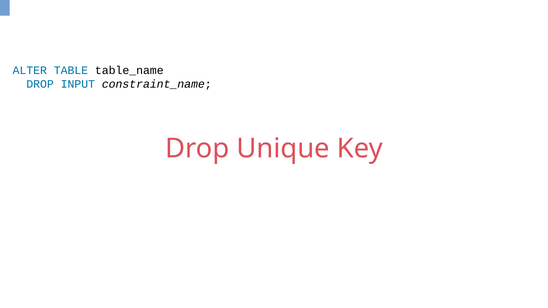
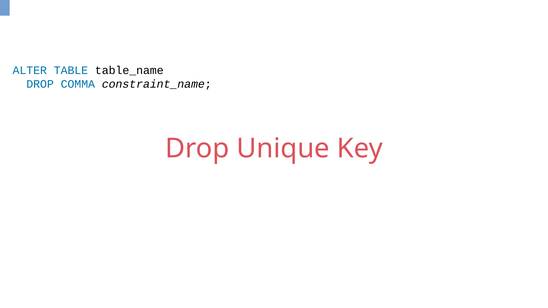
INPUT: INPUT -> COMMA
